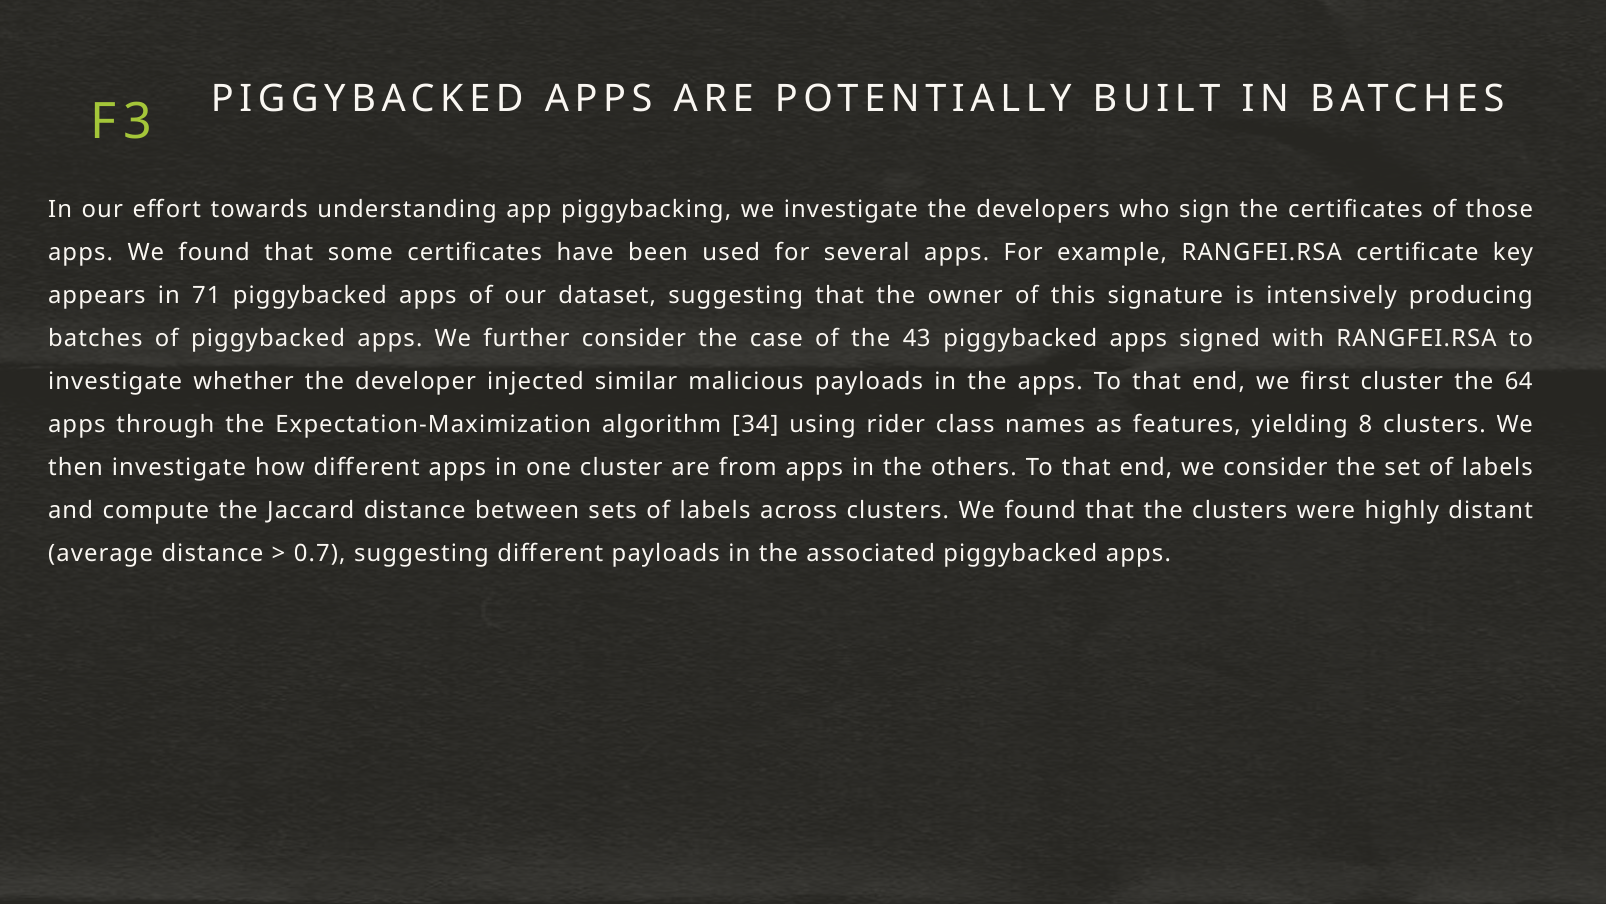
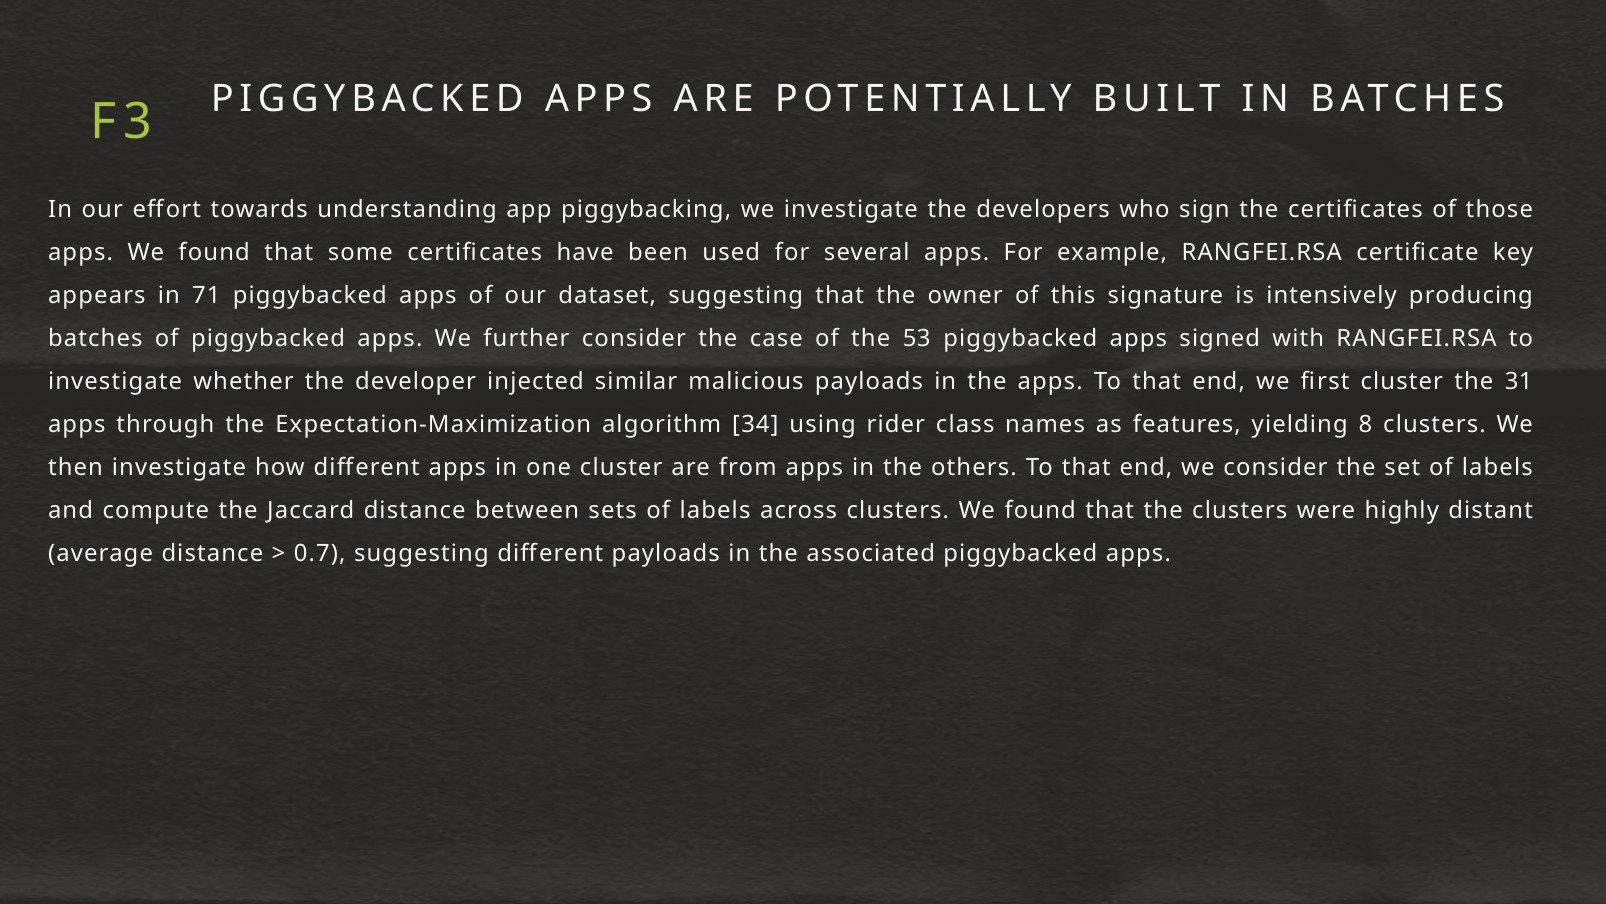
43: 43 -> 53
64: 64 -> 31
